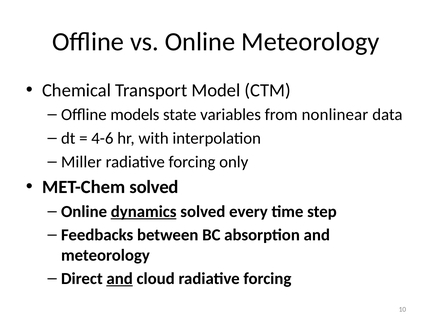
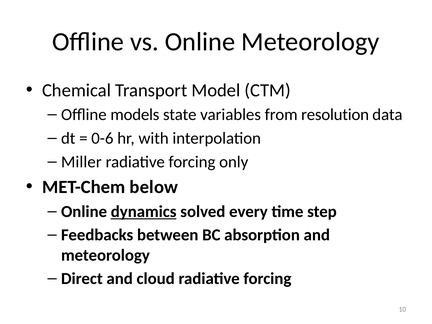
nonlinear: nonlinear -> resolution
4-6: 4-6 -> 0-6
MET-Chem solved: solved -> below
and at (120, 279) underline: present -> none
